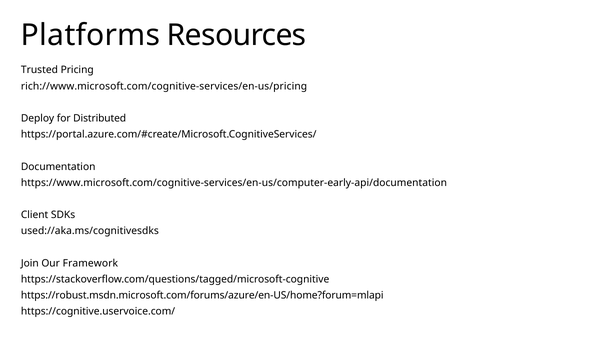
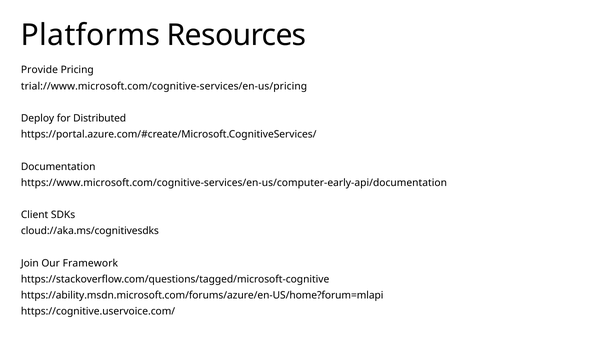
Trusted: Trusted -> Provide
rich://www.microsoft.com/cognitive-services/en-us/pricing: rich://www.microsoft.com/cognitive-services/en-us/pricing -> trial://www.microsoft.com/cognitive-services/en-us/pricing
used://aka.ms/cognitivesdks: used://aka.ms/cognitivesdks -> cloud://aka.ms/cognitivesdks
https://robust.msdn.microsoft.com/forums/azure/en-US/home?forum=mlapi: https://robust.msdn.microsoft.com/forums/azure/en-US/home?forum=mlapi -> https://ability.msdn.microsoft.com/forums/azure/en-US/home?forum=mlapi
